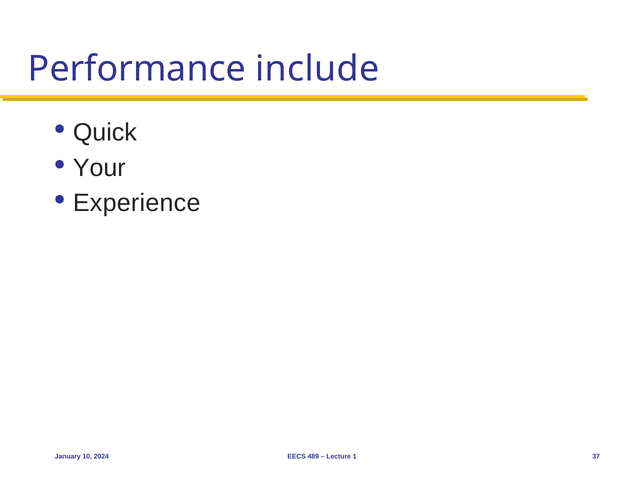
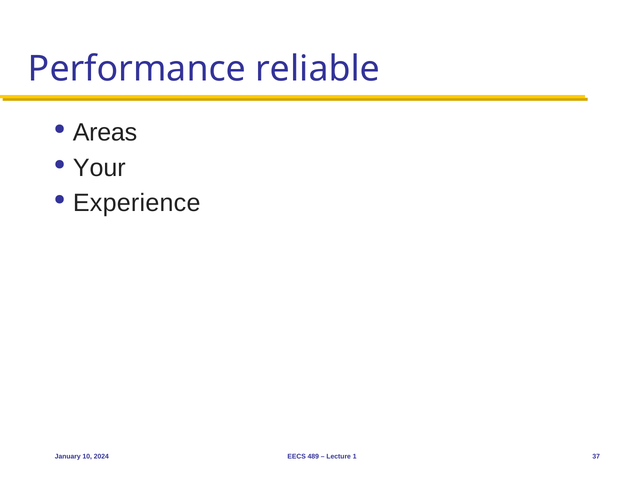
include: include -> reliable
Quick: Quick -> Areas
